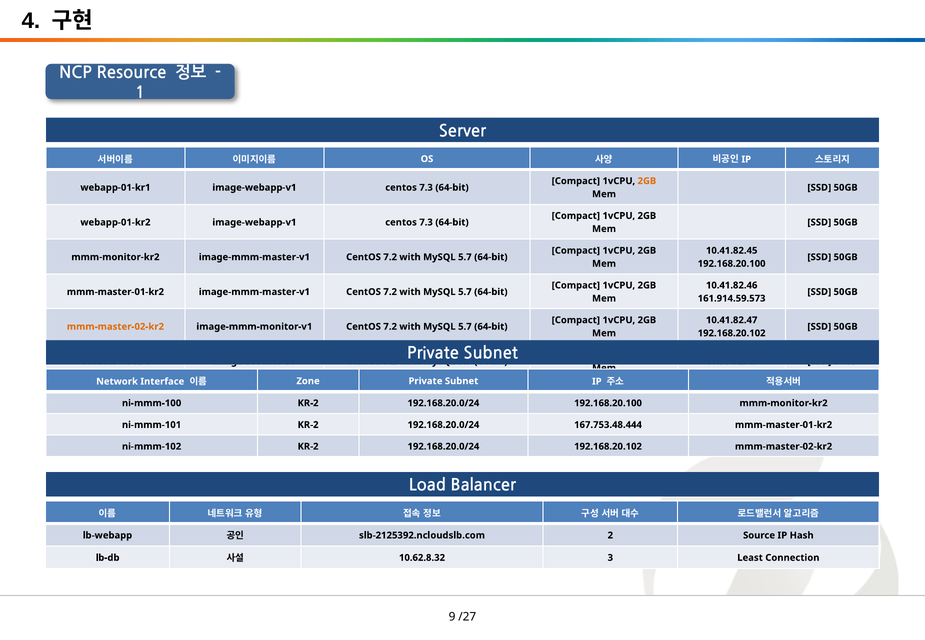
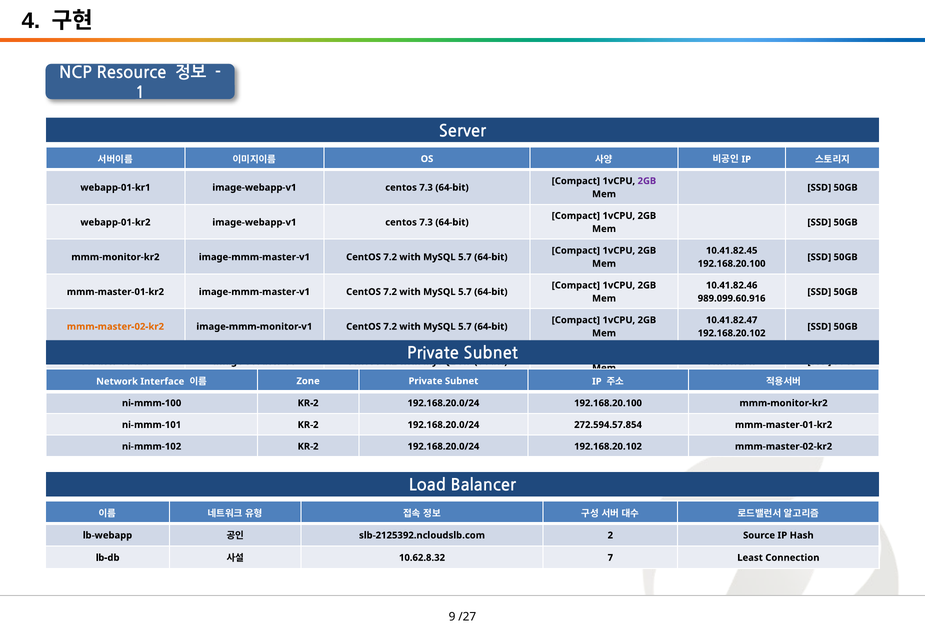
2GB at (647, 181) colour: orange -> purple
161.914.59.573: 161.914.59.573 -> 989.099.60.916
167.753.48.444: 167.753.48.444 -> 272.594.57.854
3: 3 -> 7
